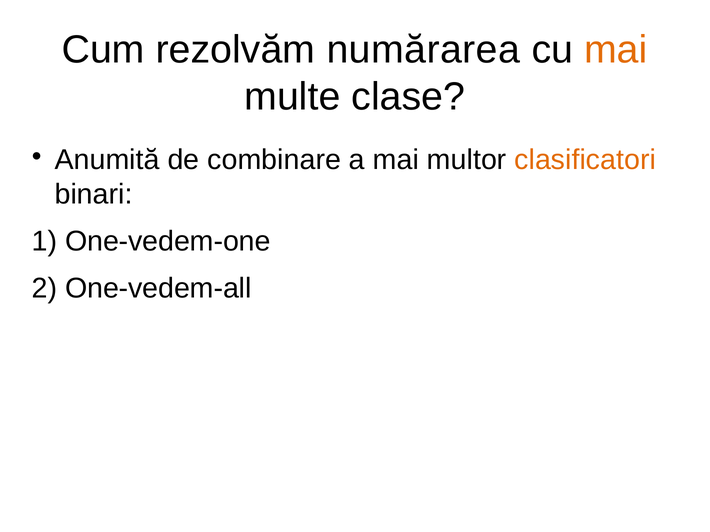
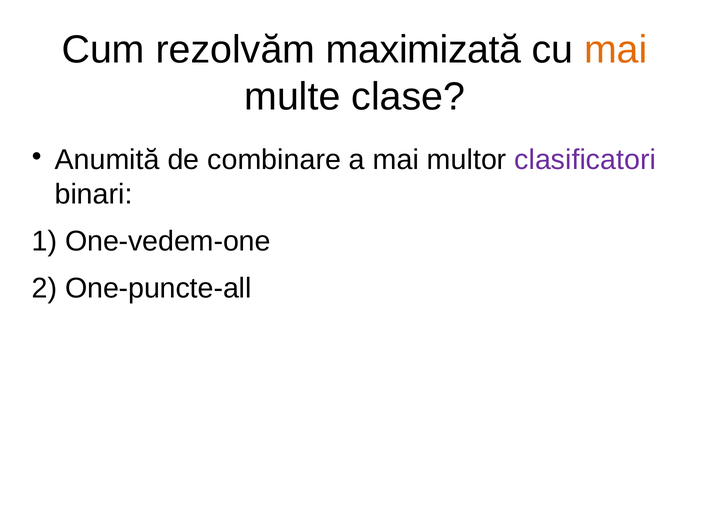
numărarea: numărarea -> maximizată
clasificatori colour: orange -> purple
One-vedem-all: One-vedem-all -> One-puncte-all
